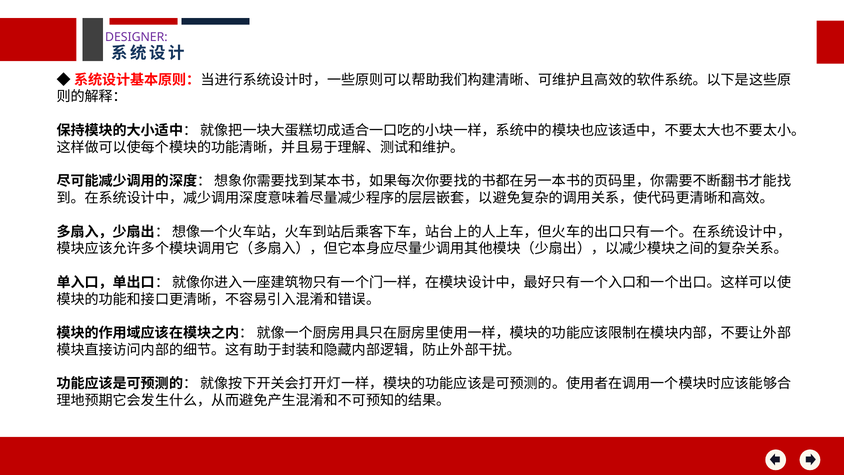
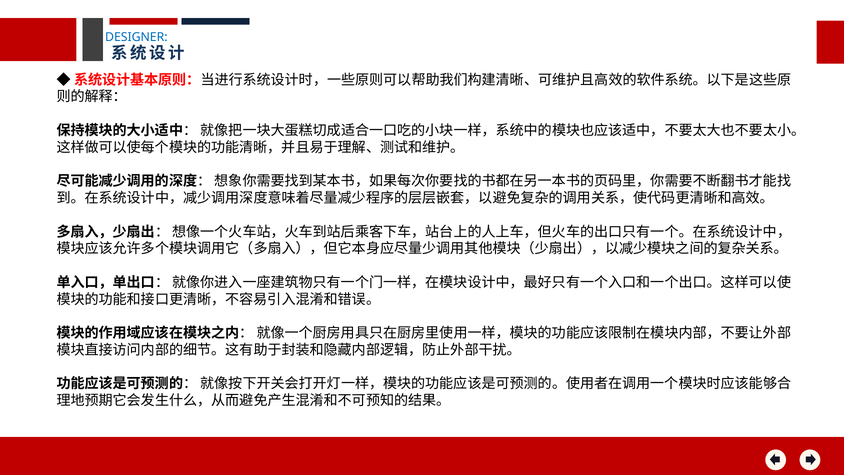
DESIGNER colour: purple -> blue
